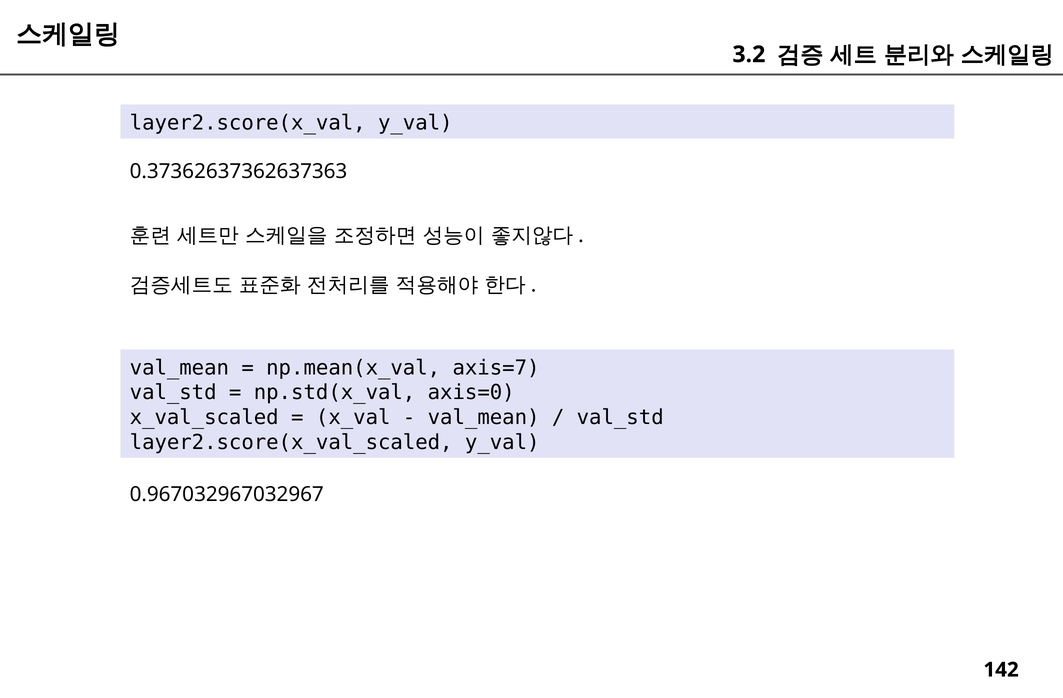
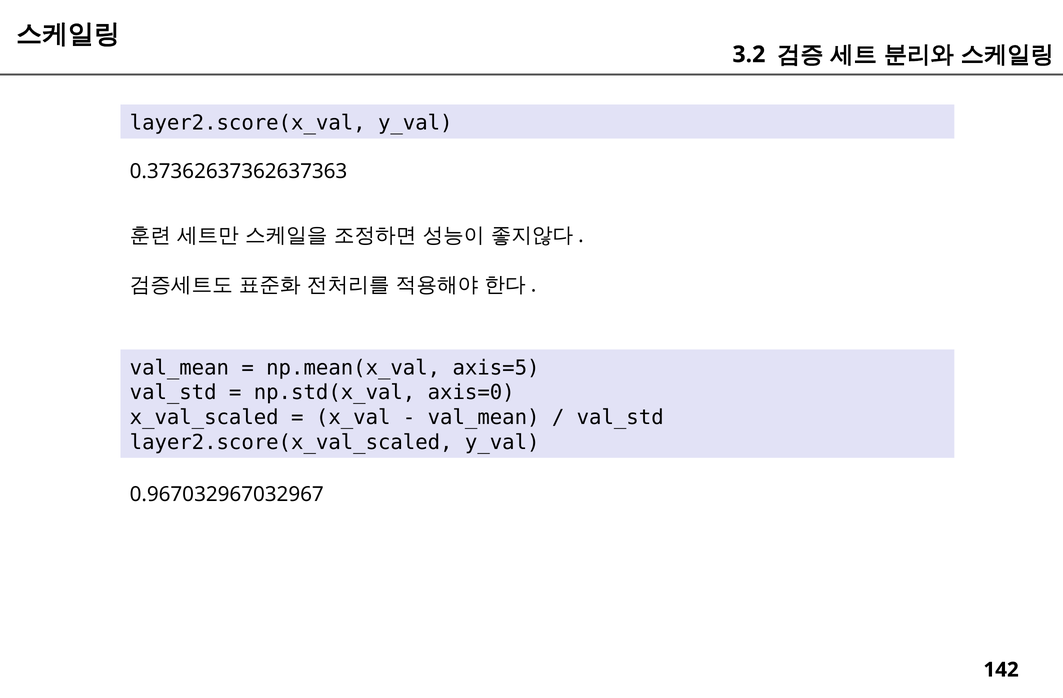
axis=7: axis=7 -> axis=5
